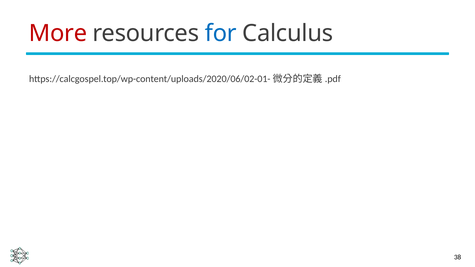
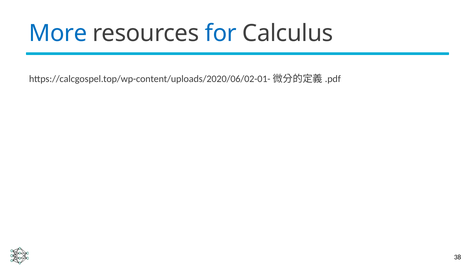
More colour: red -> blue
